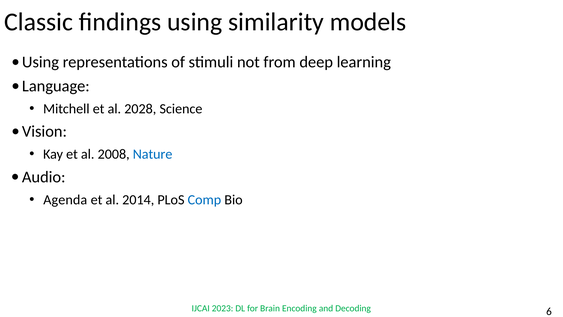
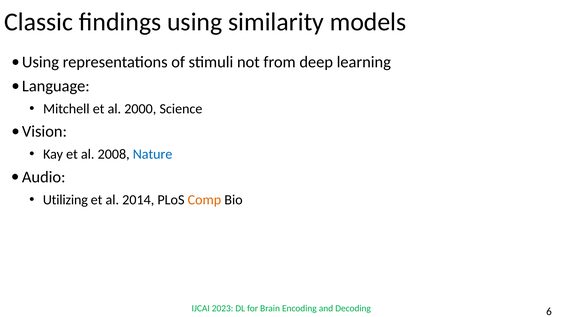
2028: 2028 -> 2000
Agenda: Agenda -> Utilizing
Comp colour: blue -> orange
